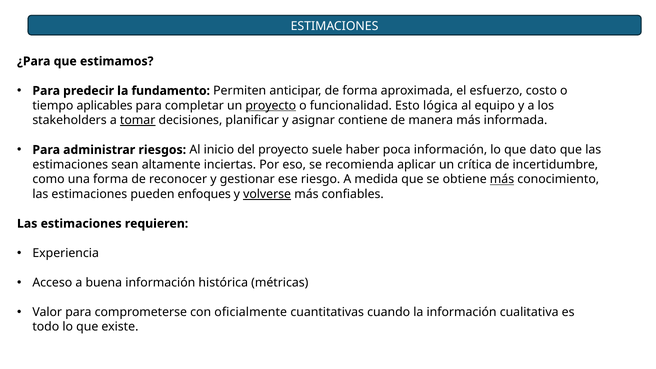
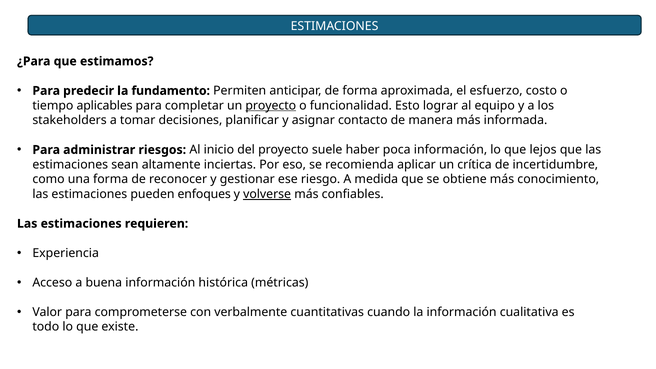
lógica: lógica -> lograr
tomar underline: present -> none
contiene: contiene -> contacto
dato: dato -> lejos
más at (502, 179) underline: present -> none
oficialmente: oficialmente -> verbalmente
